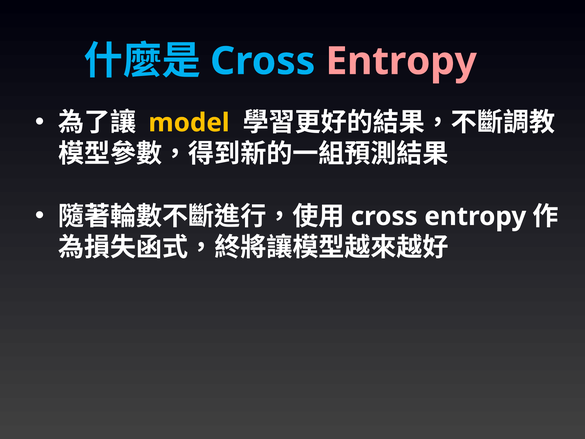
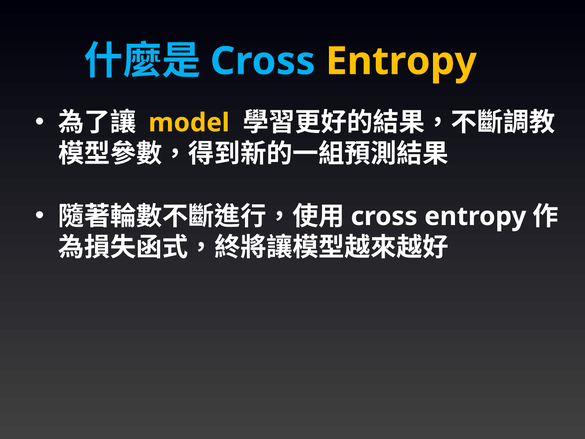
Entropy at (401, 61) colour: pink -> yellow
